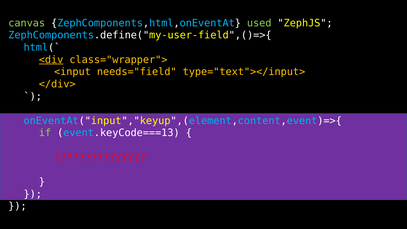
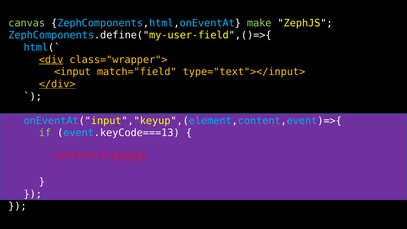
used: used -> make
needs="field: needs="field -> match="field
</div> underline: none -> present
